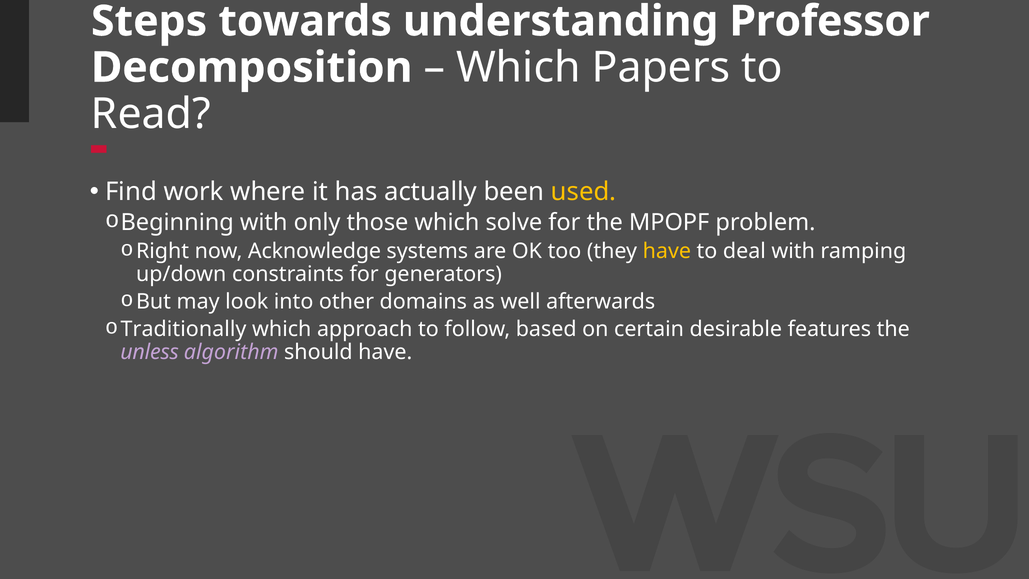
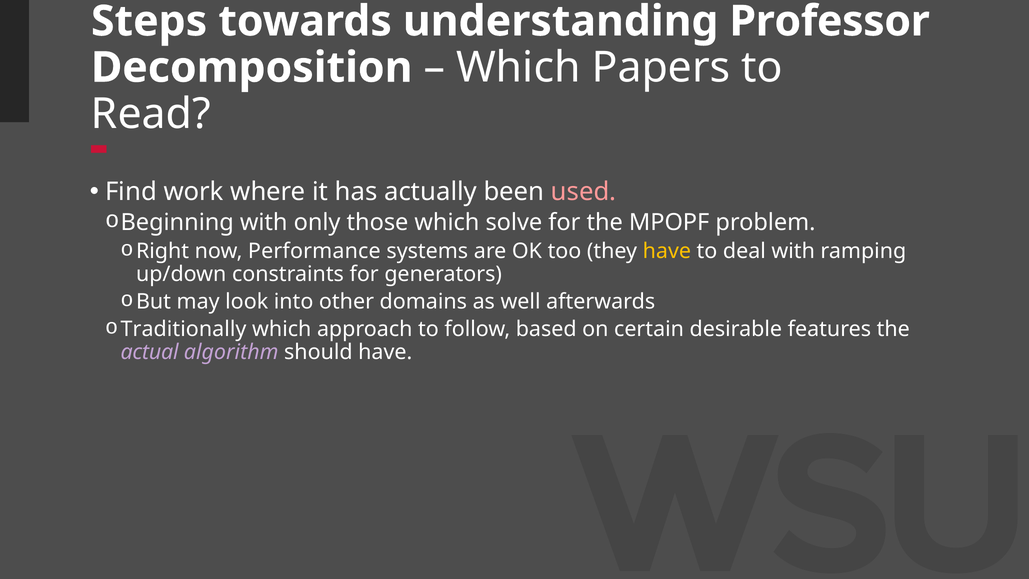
used colour: yellow -> pink
Acknowledge: Acknowledge -> Performance
unless: unless -> actual
